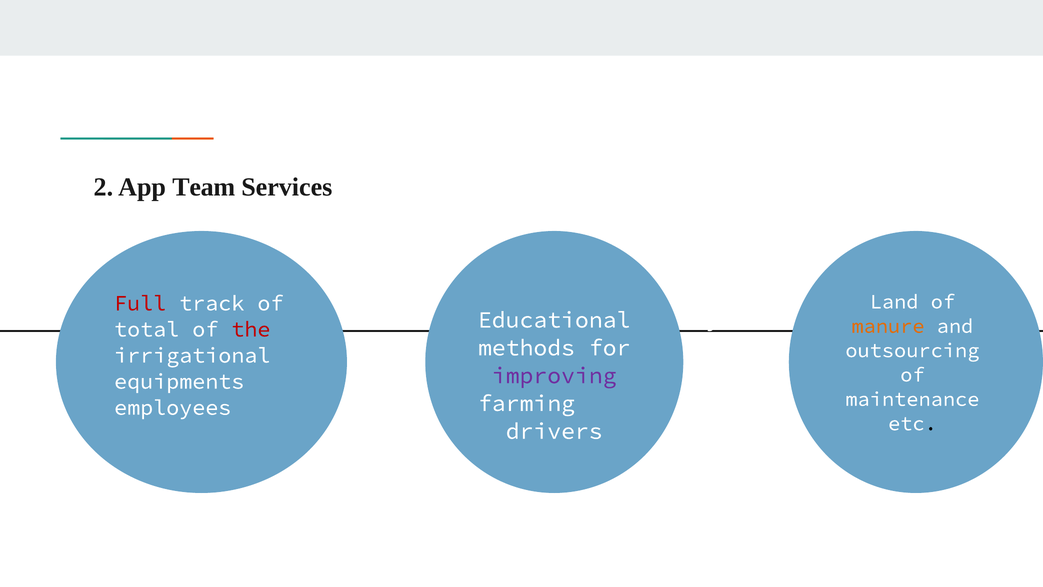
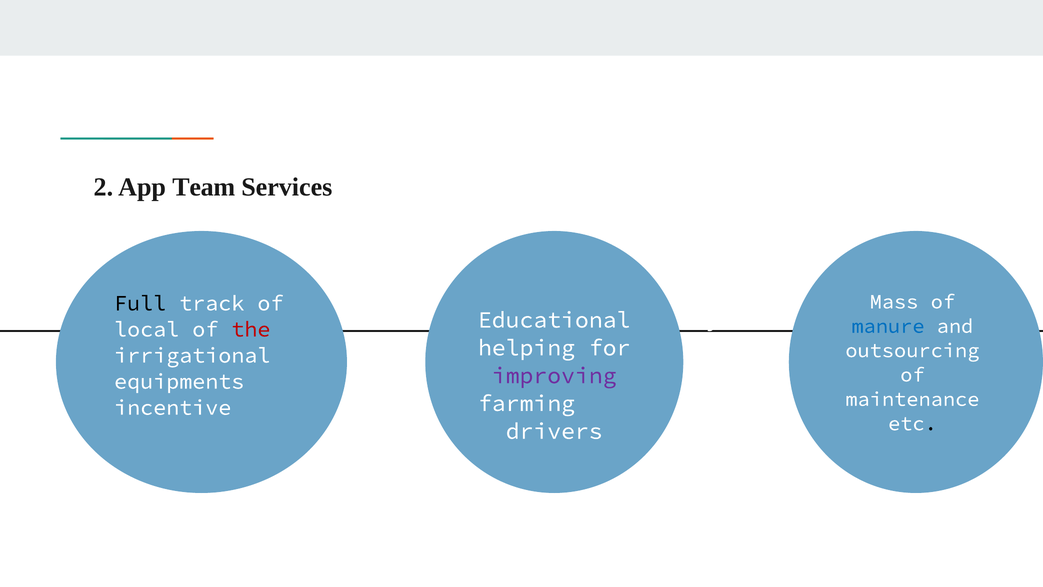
Land: Land -> Mass
Full colour: red -> black
manure colour: orange -> blue
total: total -> local
methods: methods -> helping
employees: employees -> incentive
